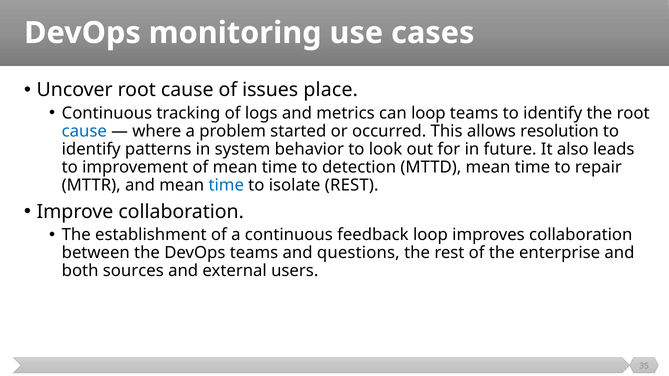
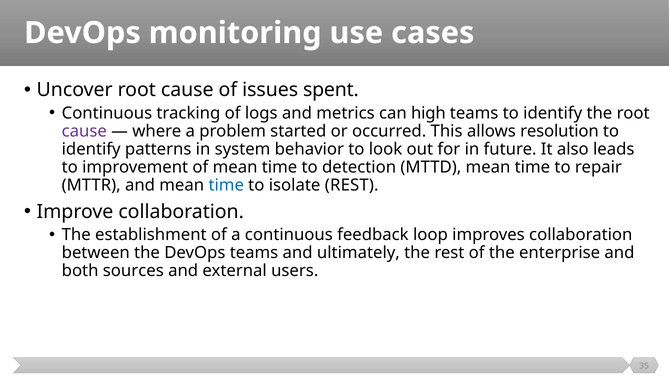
place: place -> spent
can loop: loop -> high
cause at (84, 131) colour: blue -> purple
questions: questions -> ultimately
